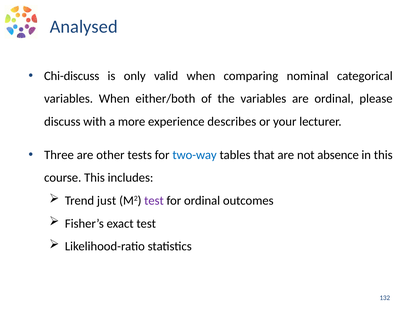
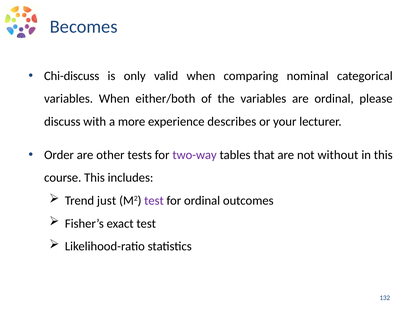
Analysed: Analysed -> Becomes
Three: Three -> Order
two-way colour: blue -> purple
absence: absence -> without
